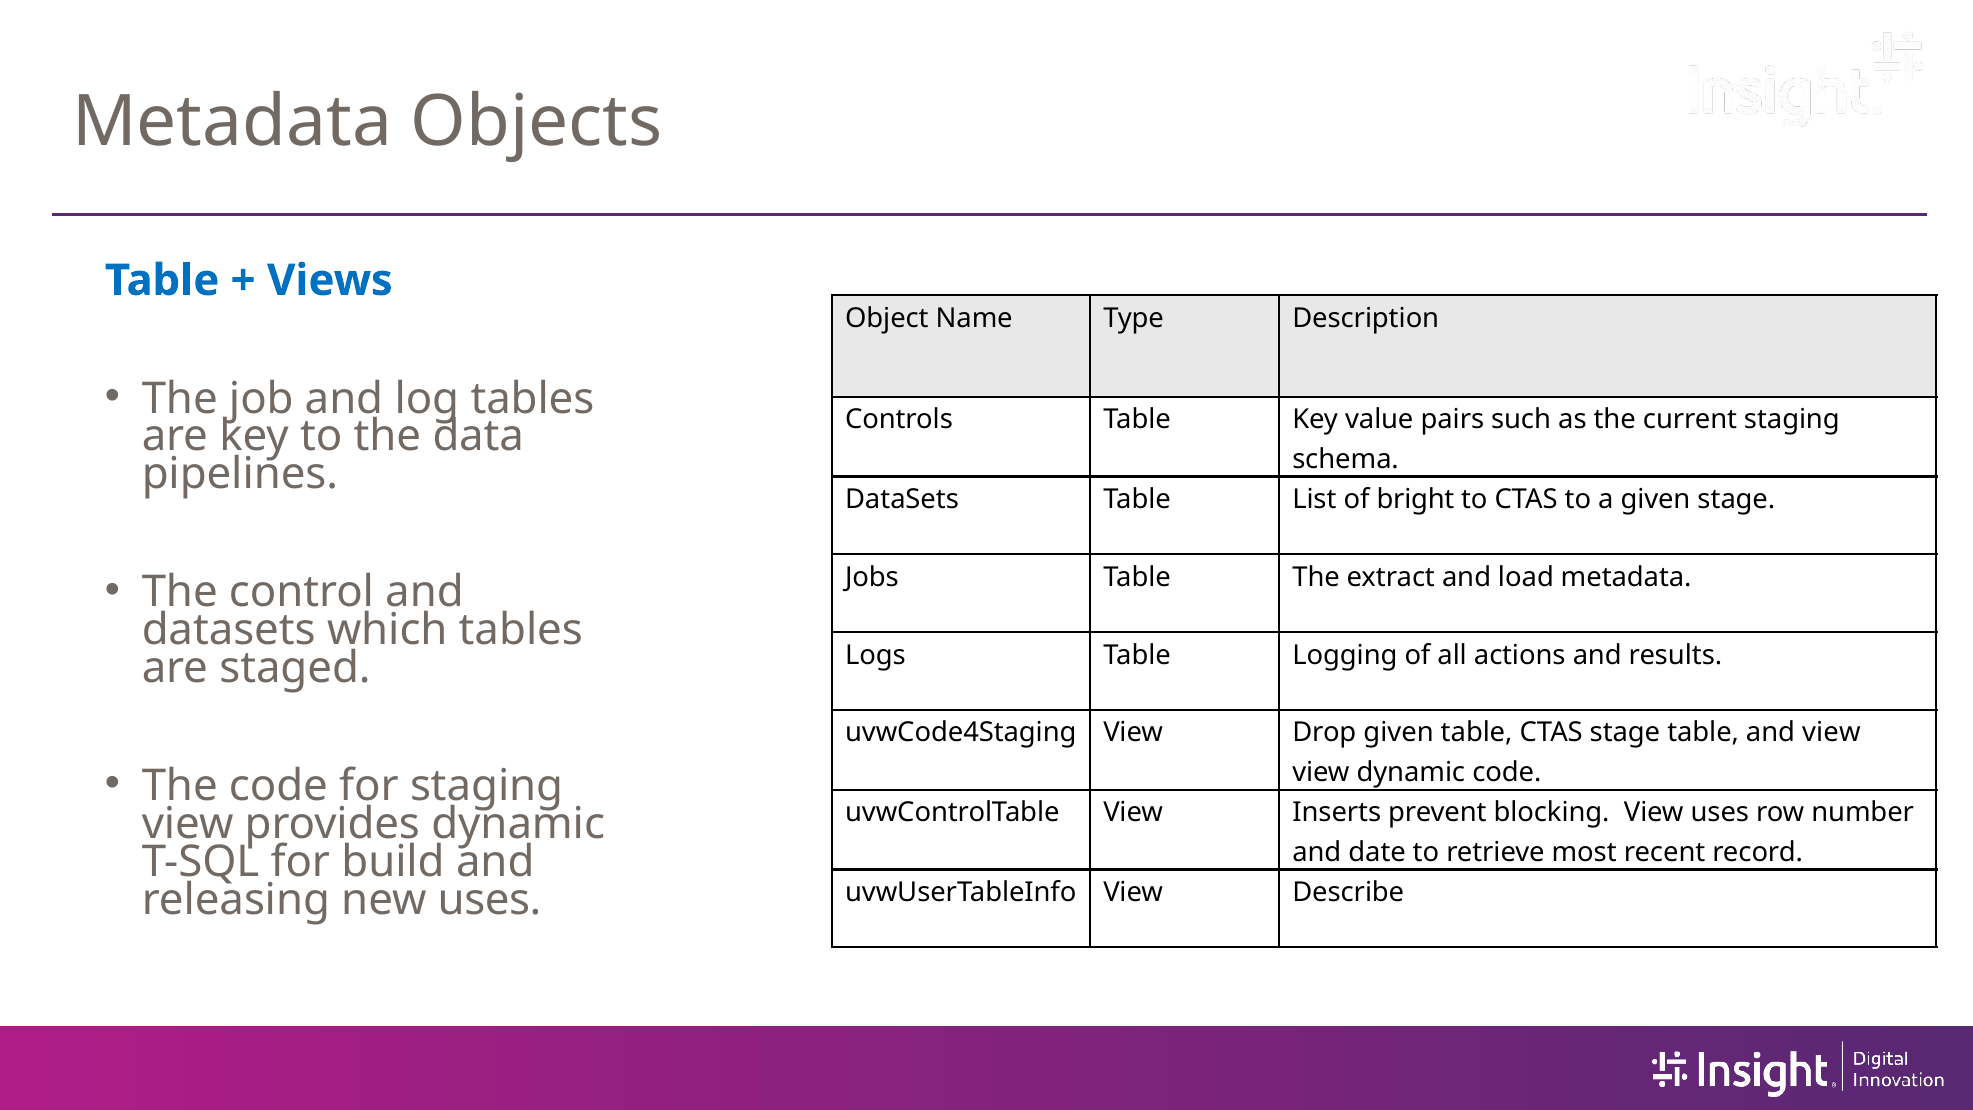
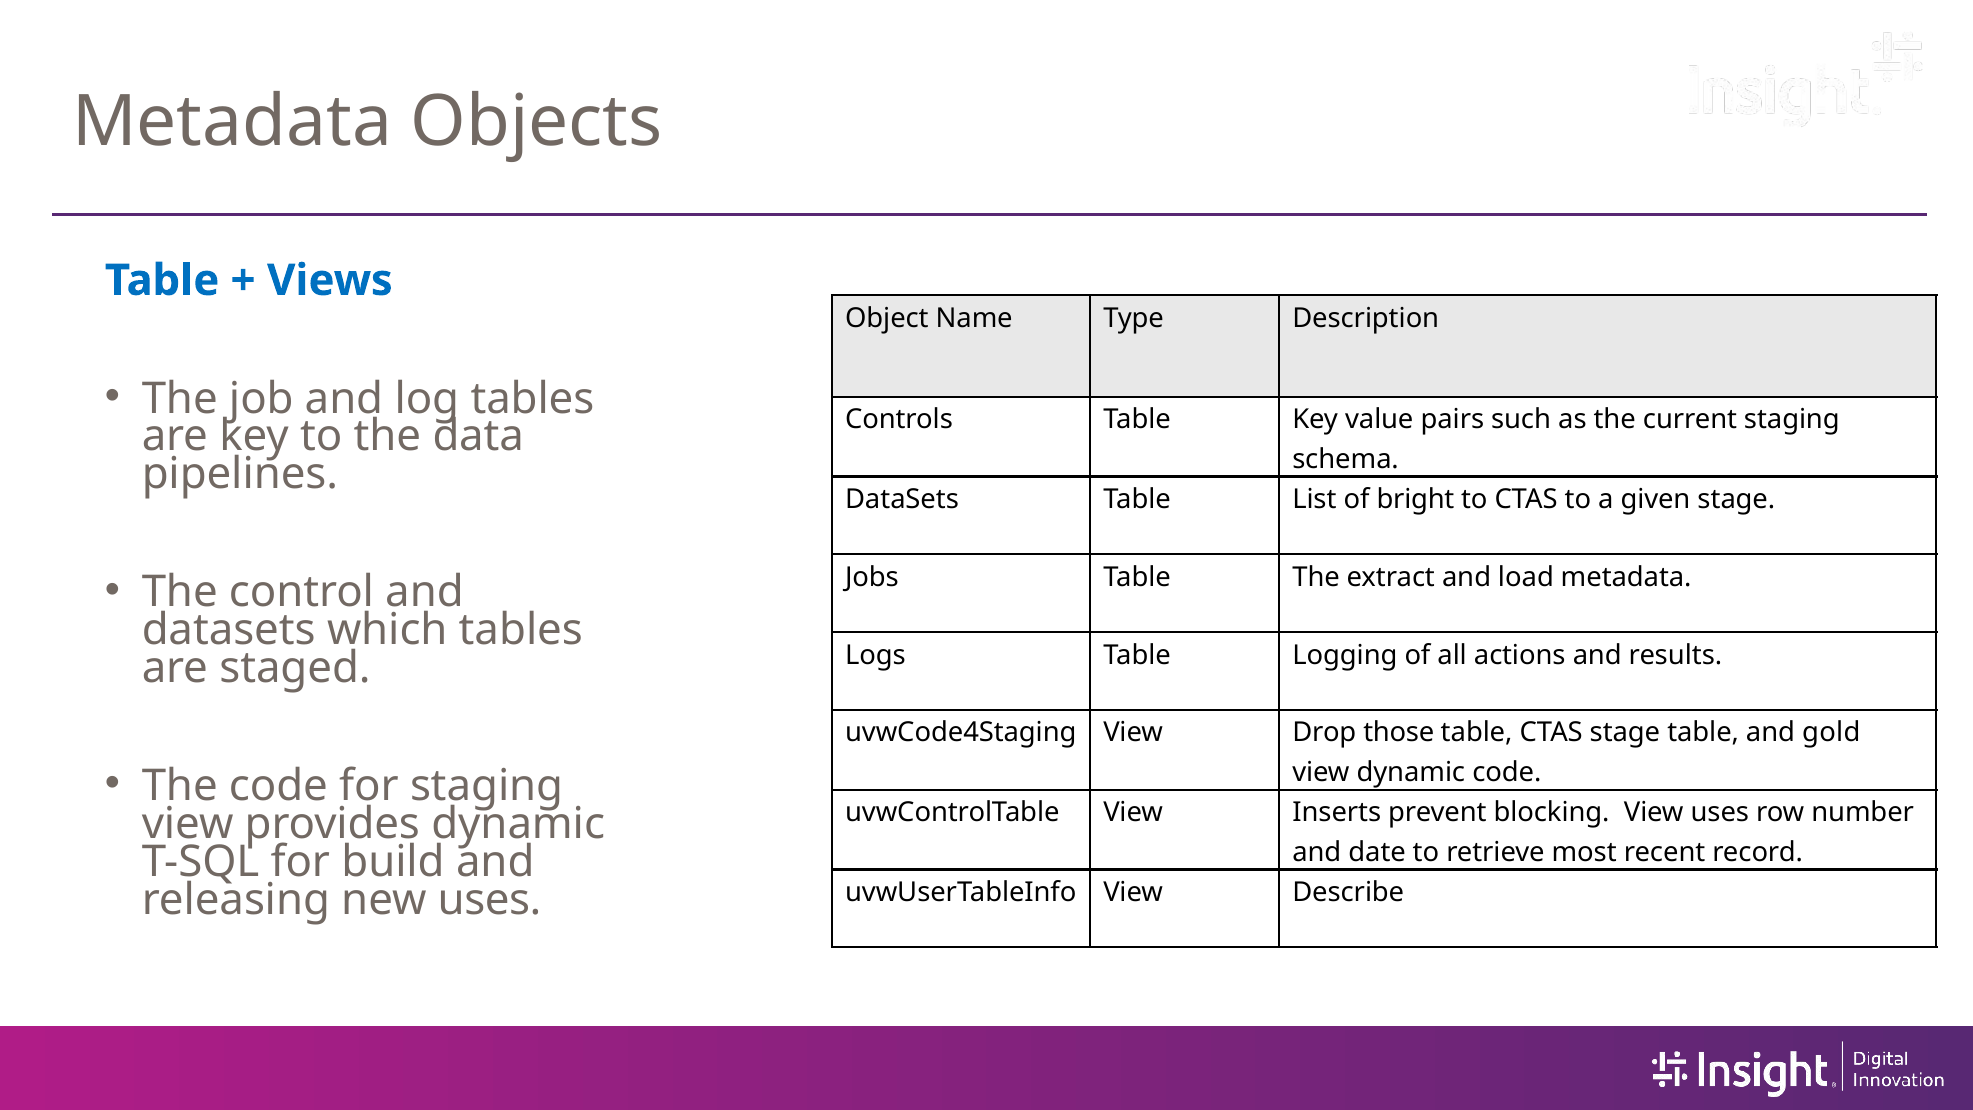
Drop given: given -> those
and view: view -> gold
